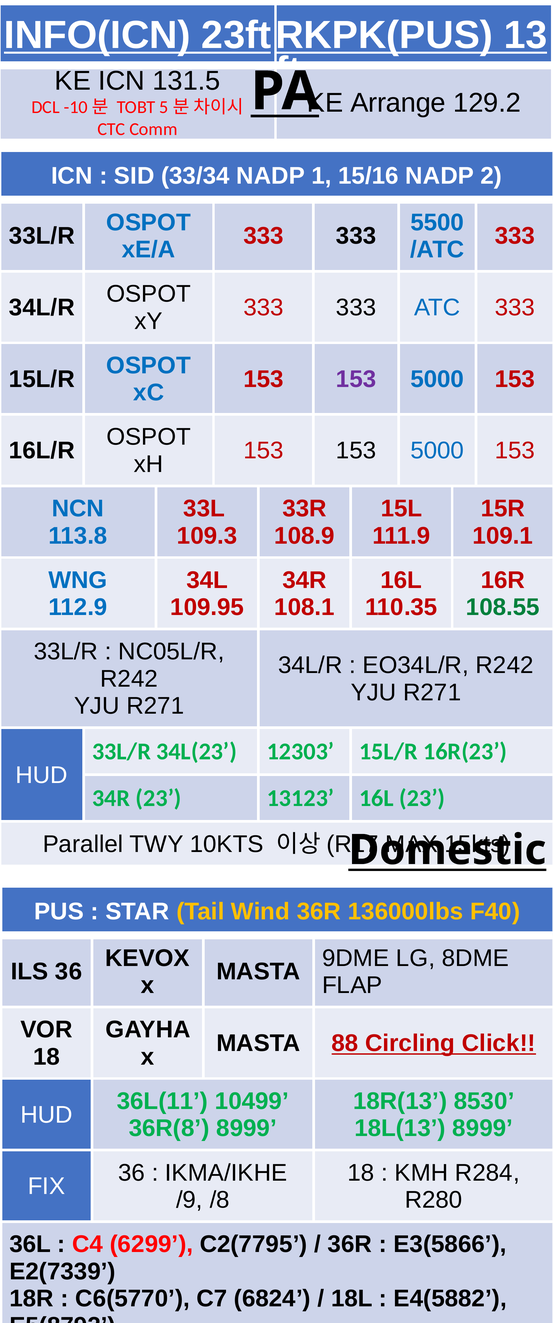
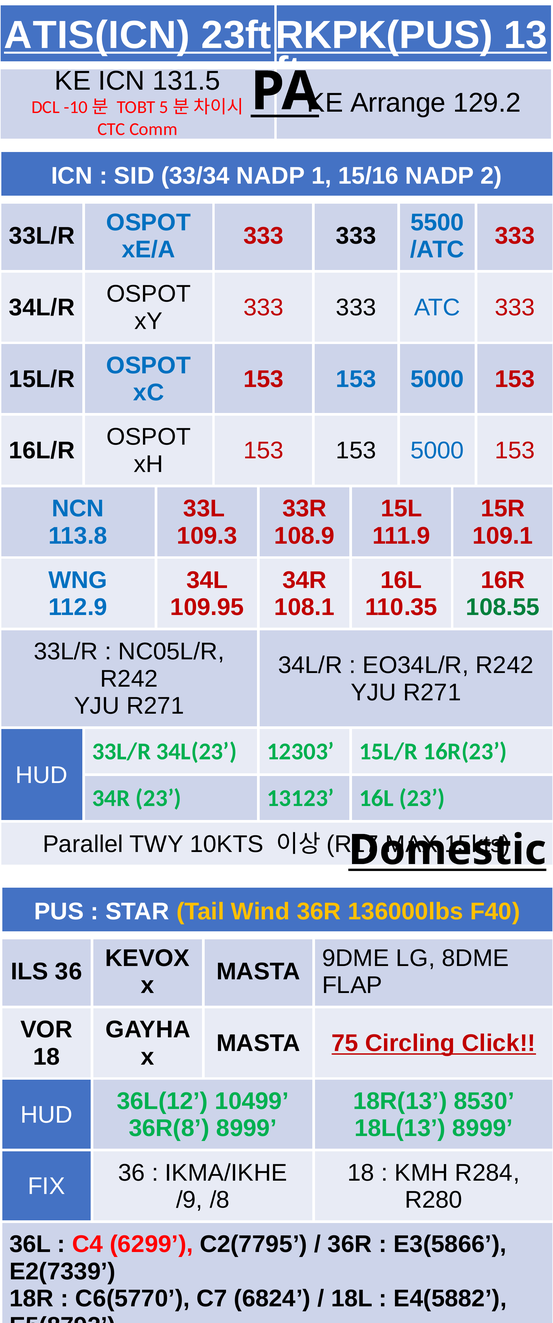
INFO(ICN: INFO(ICN -> ATIS(ICN
153 at (356, 379) colour: purple -> blue
88: 88 -> 75
36L(11: 36L(11 -> 36L(12
